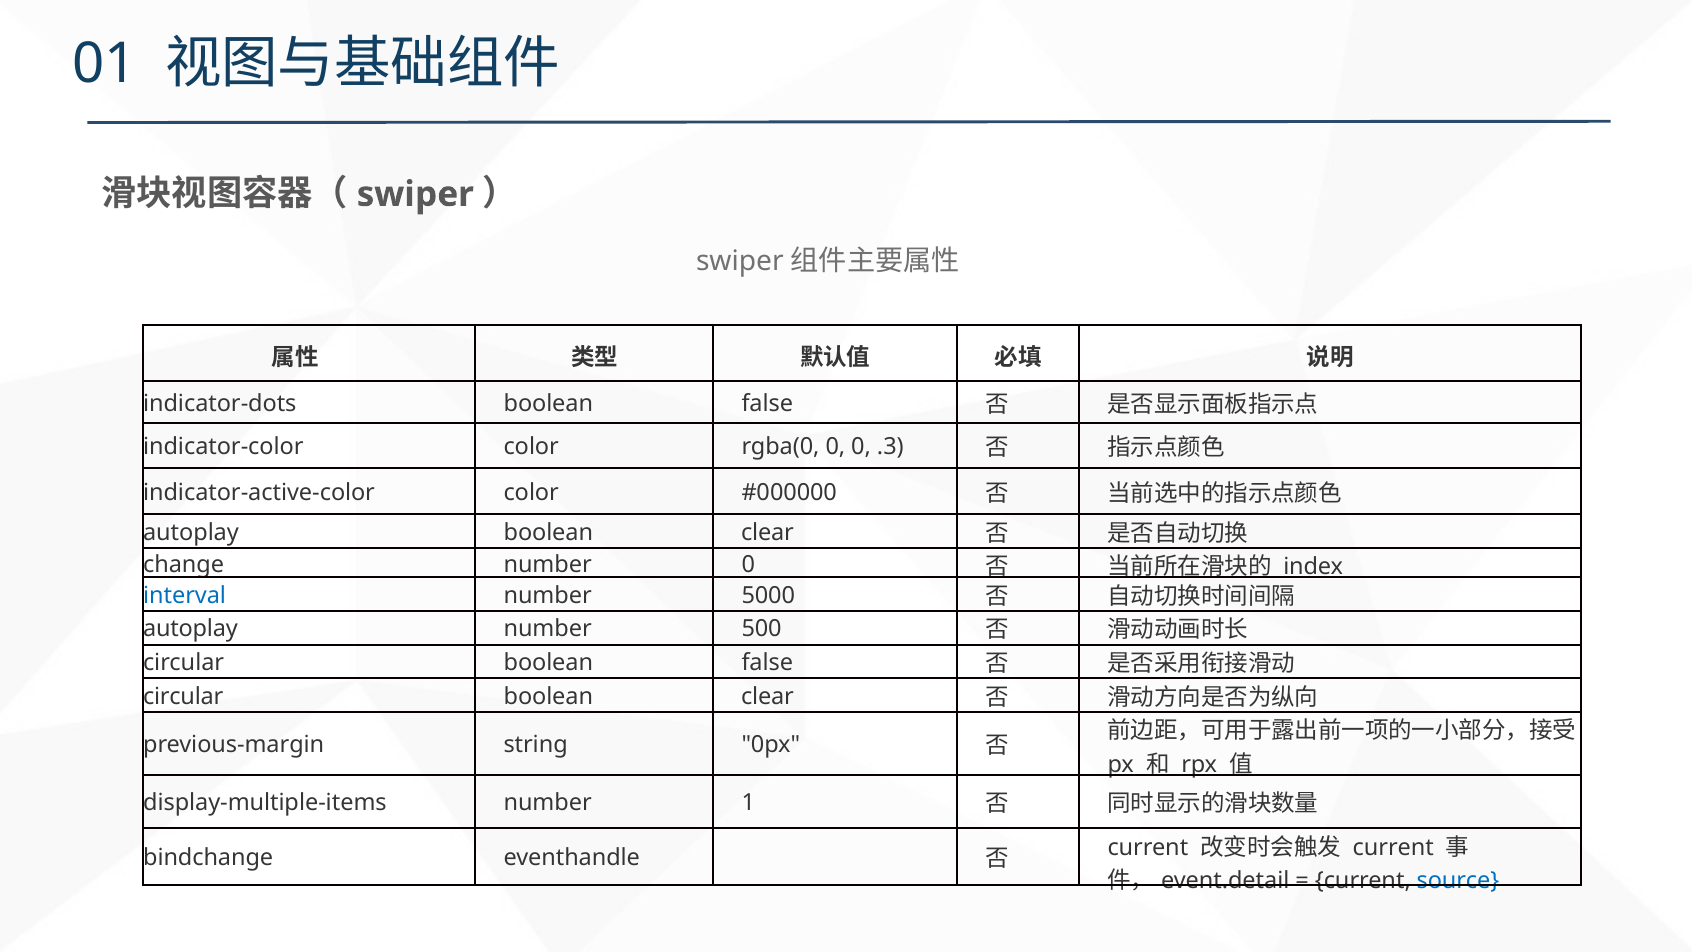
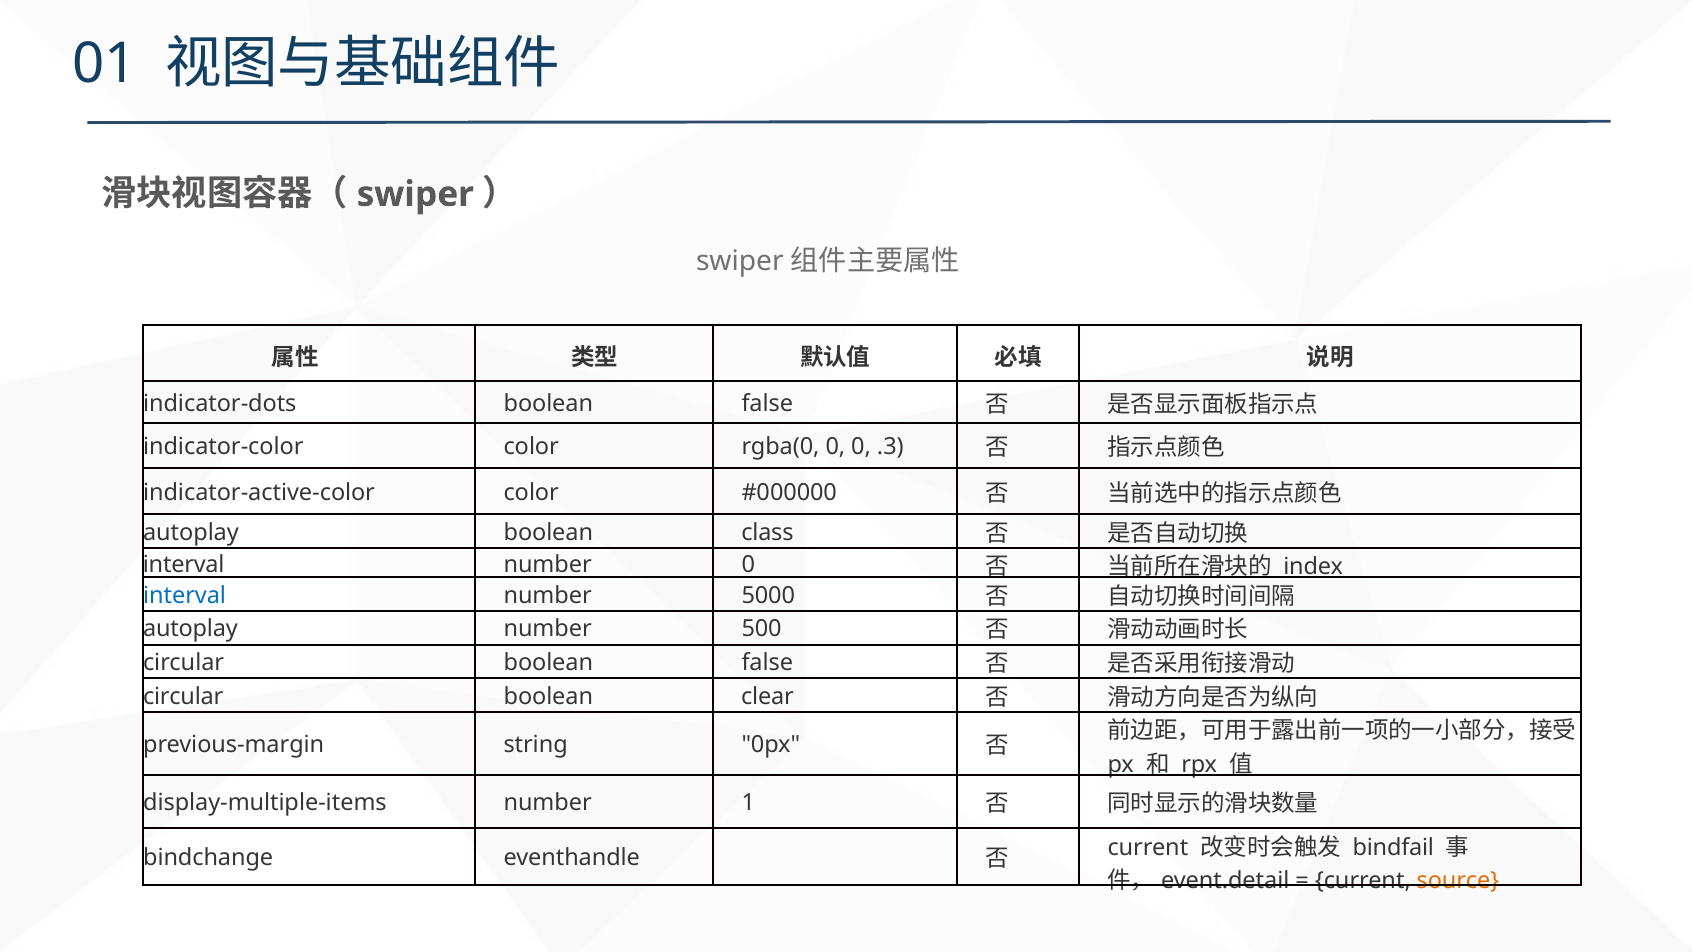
autoplay boolean clear: clear -> class
change at (184, 565): change -> interval
current at (1393, 847): current -> bindfail
source colour: blue -> orange
